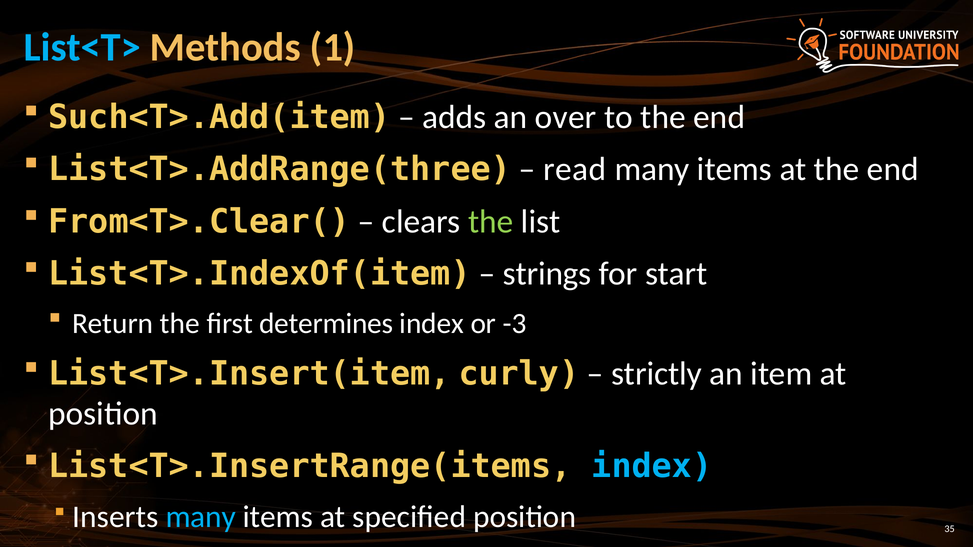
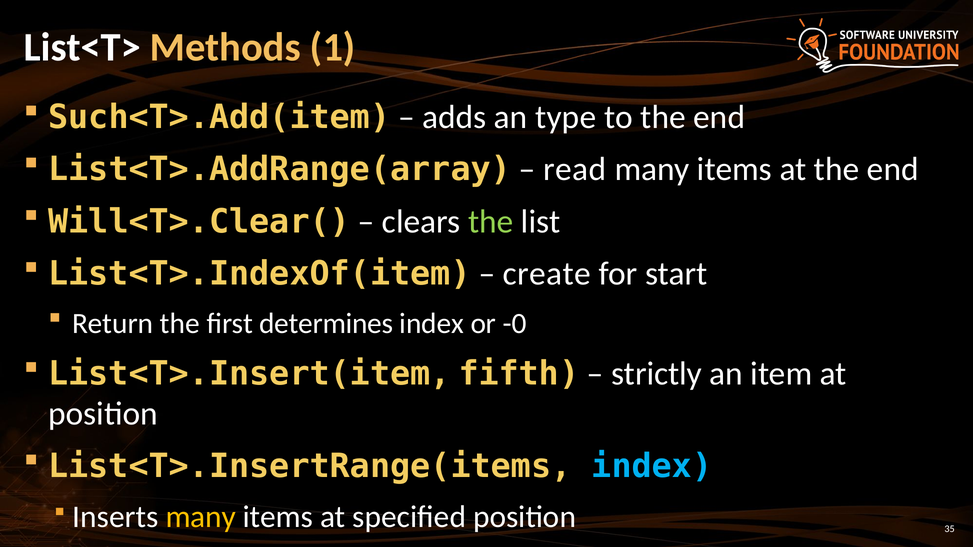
List<T> colour: light blue -> white
over: over -> type
List<T>.AddRange(three: List<T>.AddRange(three -> List<T>.AddRange(array
From<T>.Clear(: From<T>.Clear( -> Will<T>.Clear(
strings: strings -> create
-3: -3 -> -0
curly: curly -> fifth
many at (201, 517) colour: light blue -> yellow
